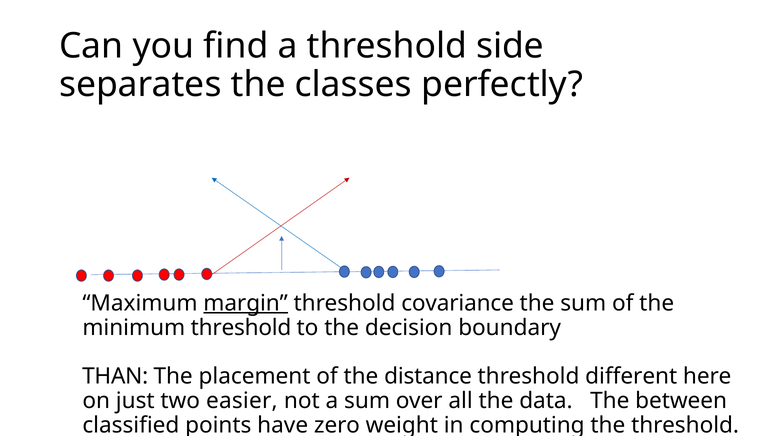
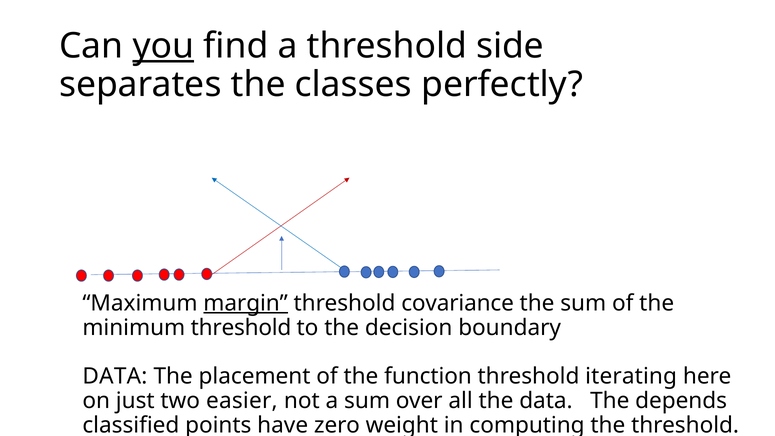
you underline: none -> present
THAN at (115, 376): THAN -> DATA
distance: distance -> function
different: different -> iterating
between: between -> depends
